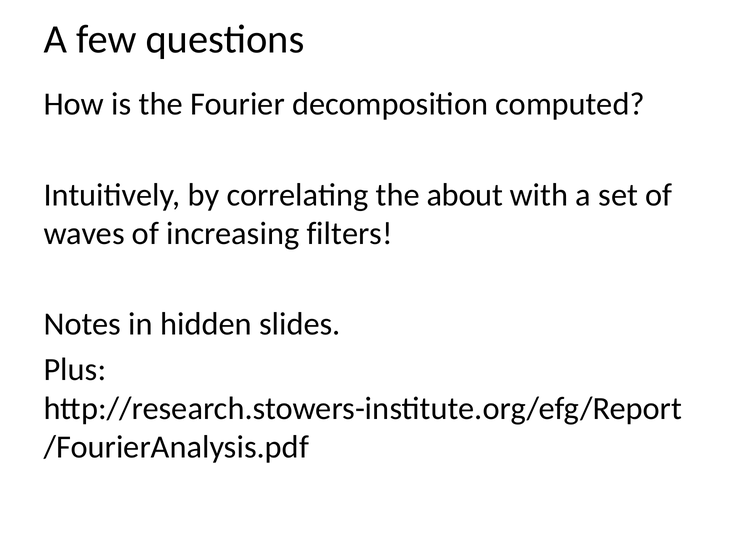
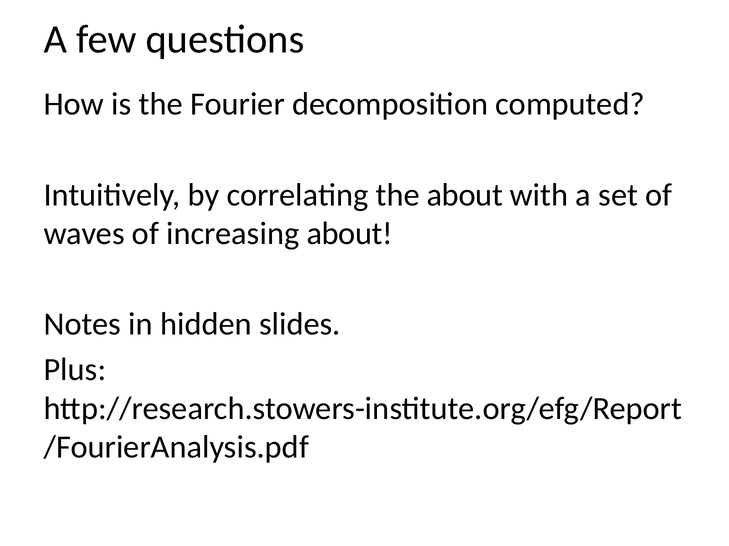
increasing filters: filters -> about
